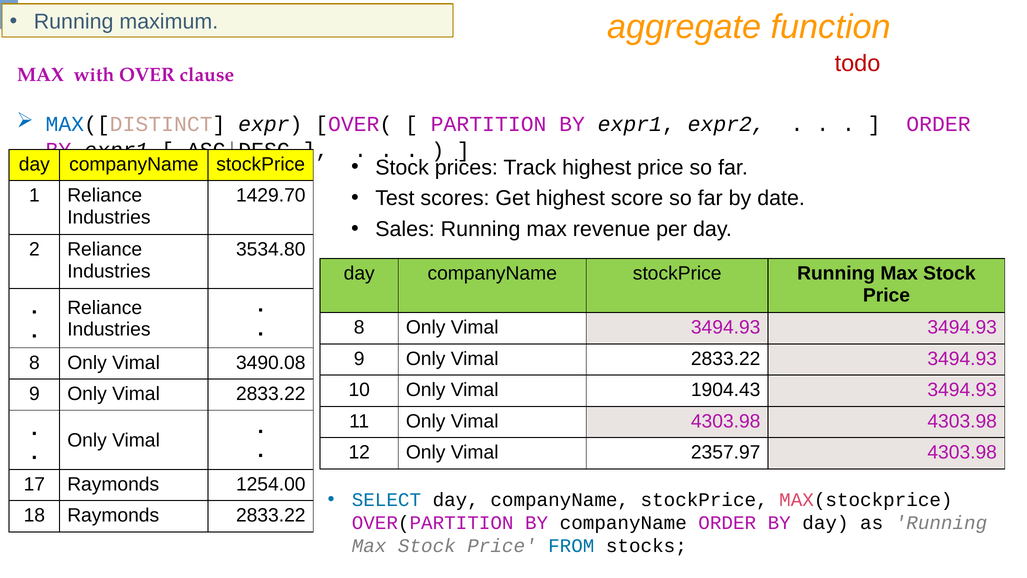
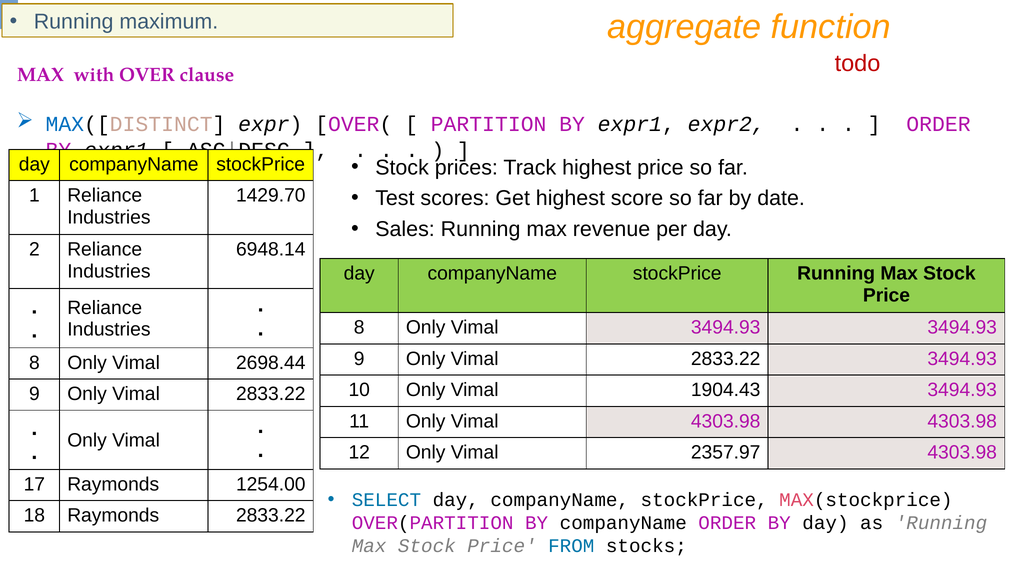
3534.80: 3534.80 -> 6948.14
3490.08: 3490.08 -> 2698.44
